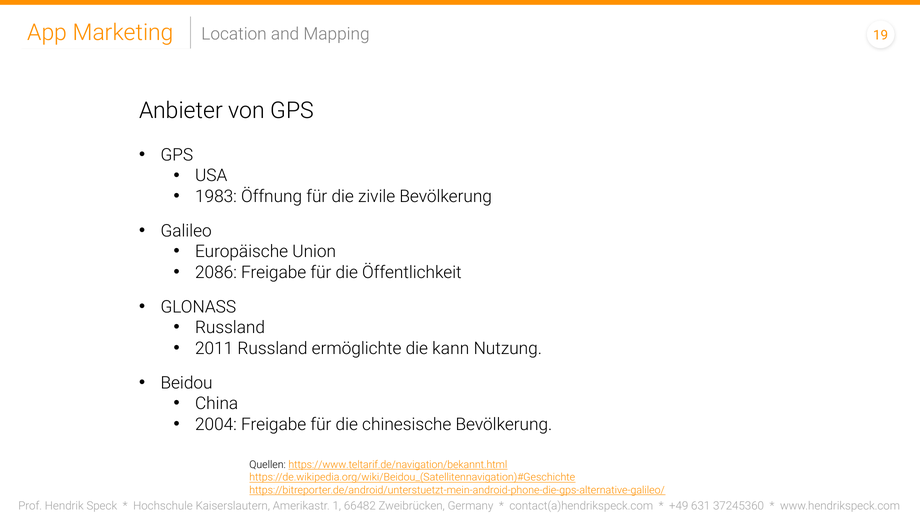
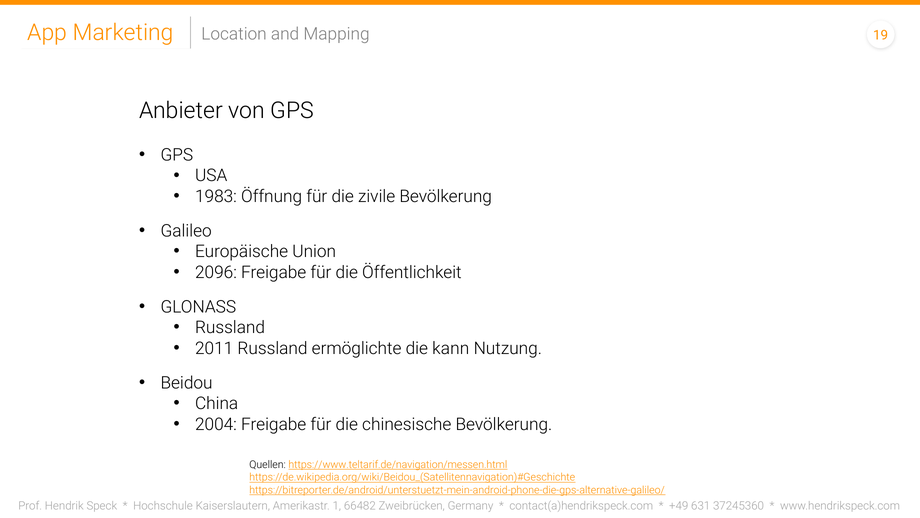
2086: 2086 -> 2096
https://www.teltarif.de/navigation/bekannt.html: https://www.teltarif.de/navigation/bekannt.html -> https://www.teltarif.de/navigation/messen.html
